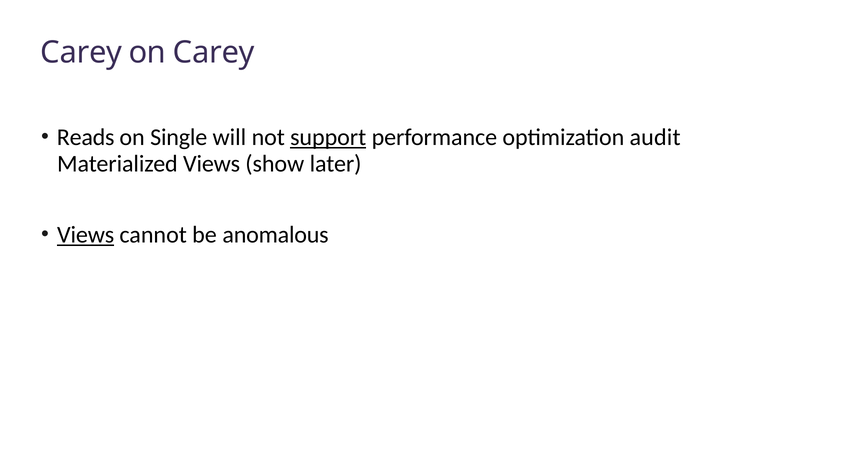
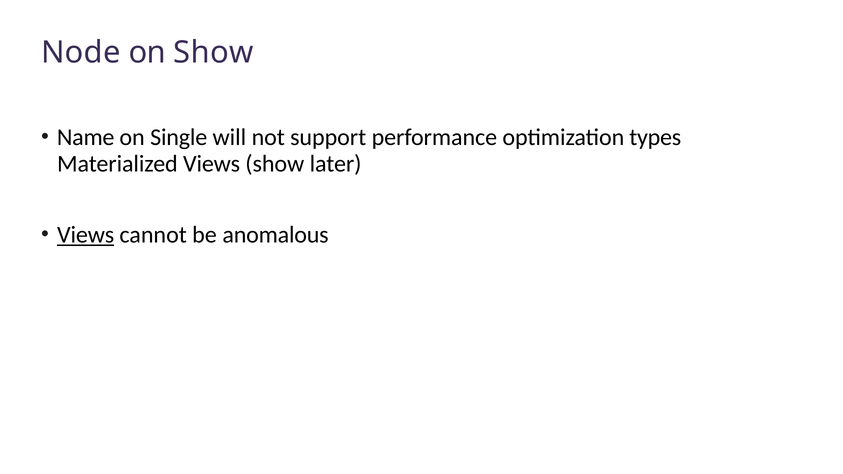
Carey at (81, 52): Carey -> Node
on Carey: Carey -> Show
Reads: Reads -> Name
support underline: present -> none
audit: audit -> types
